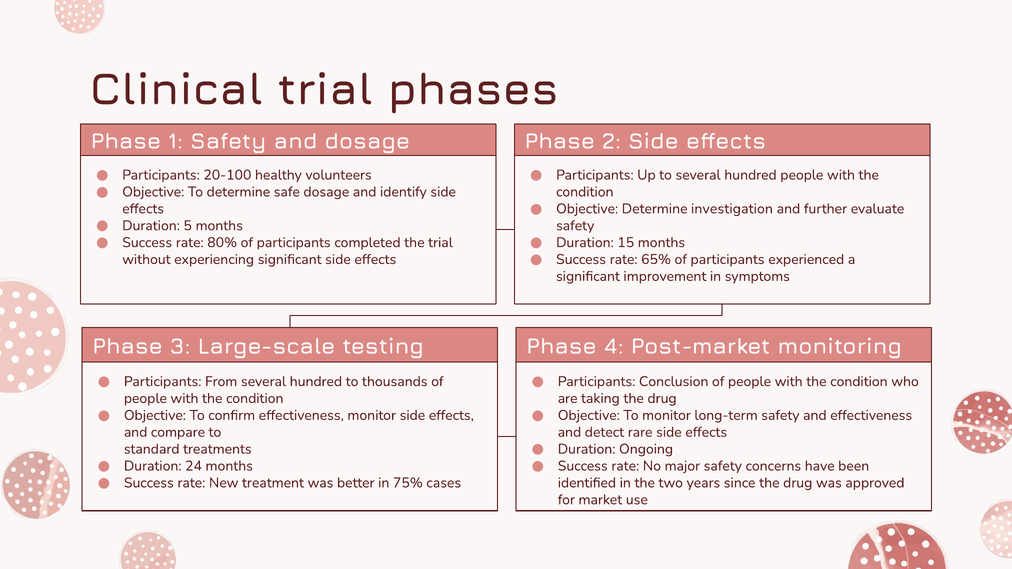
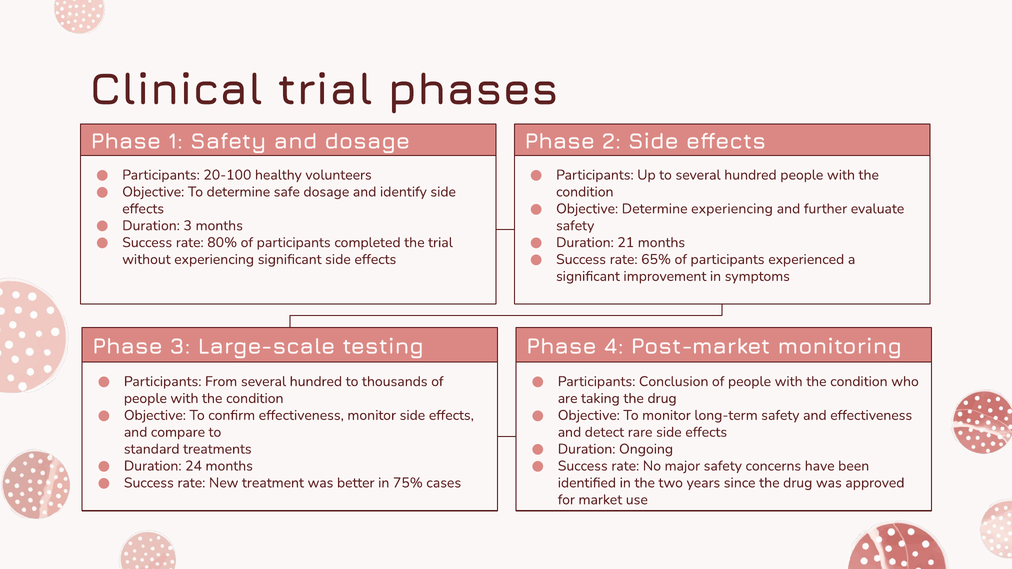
Determine investigation: investigation -> experiencing
Duration 5: 5 -> 3
15: 15 -> 21
